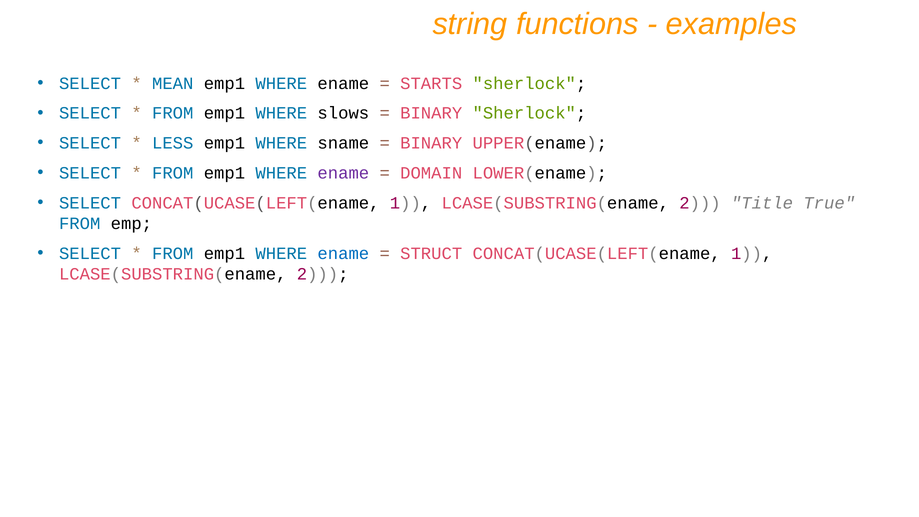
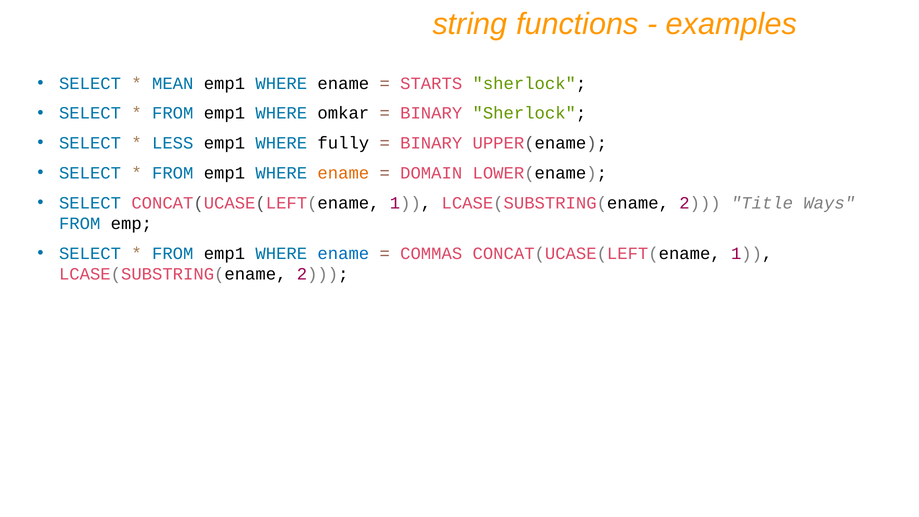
slows: slows -> omkar
sname: sname -> fully
ename at (343, 173) colour: purple -> orange
True: True -> Ways
STRUCT: STRUCT -> COMMAS
